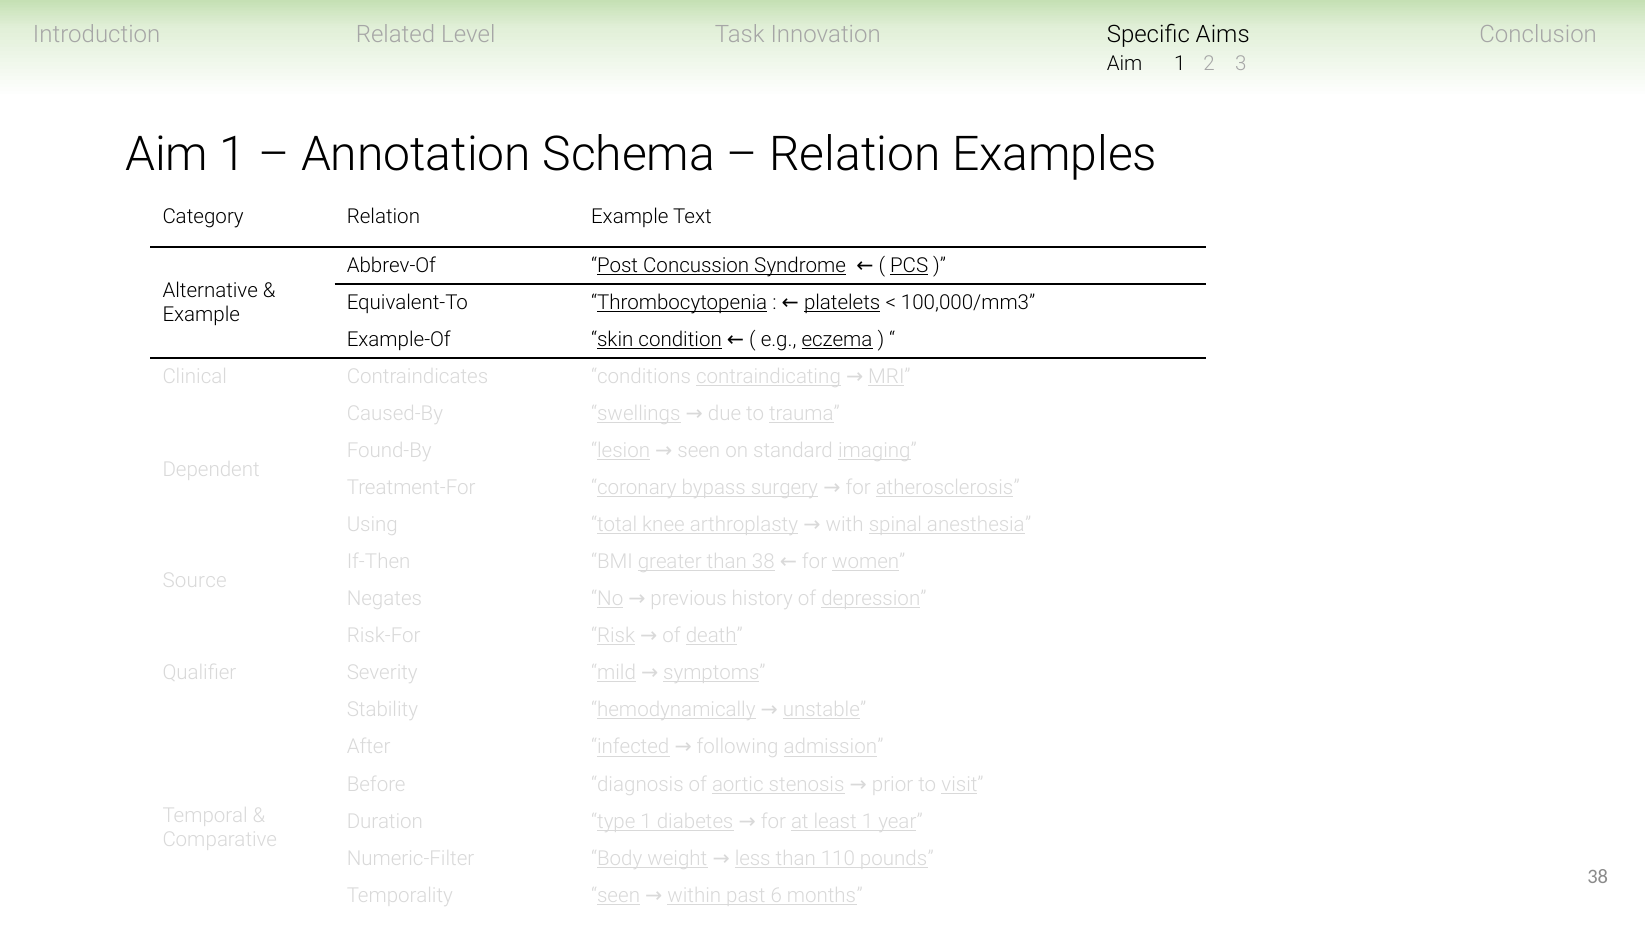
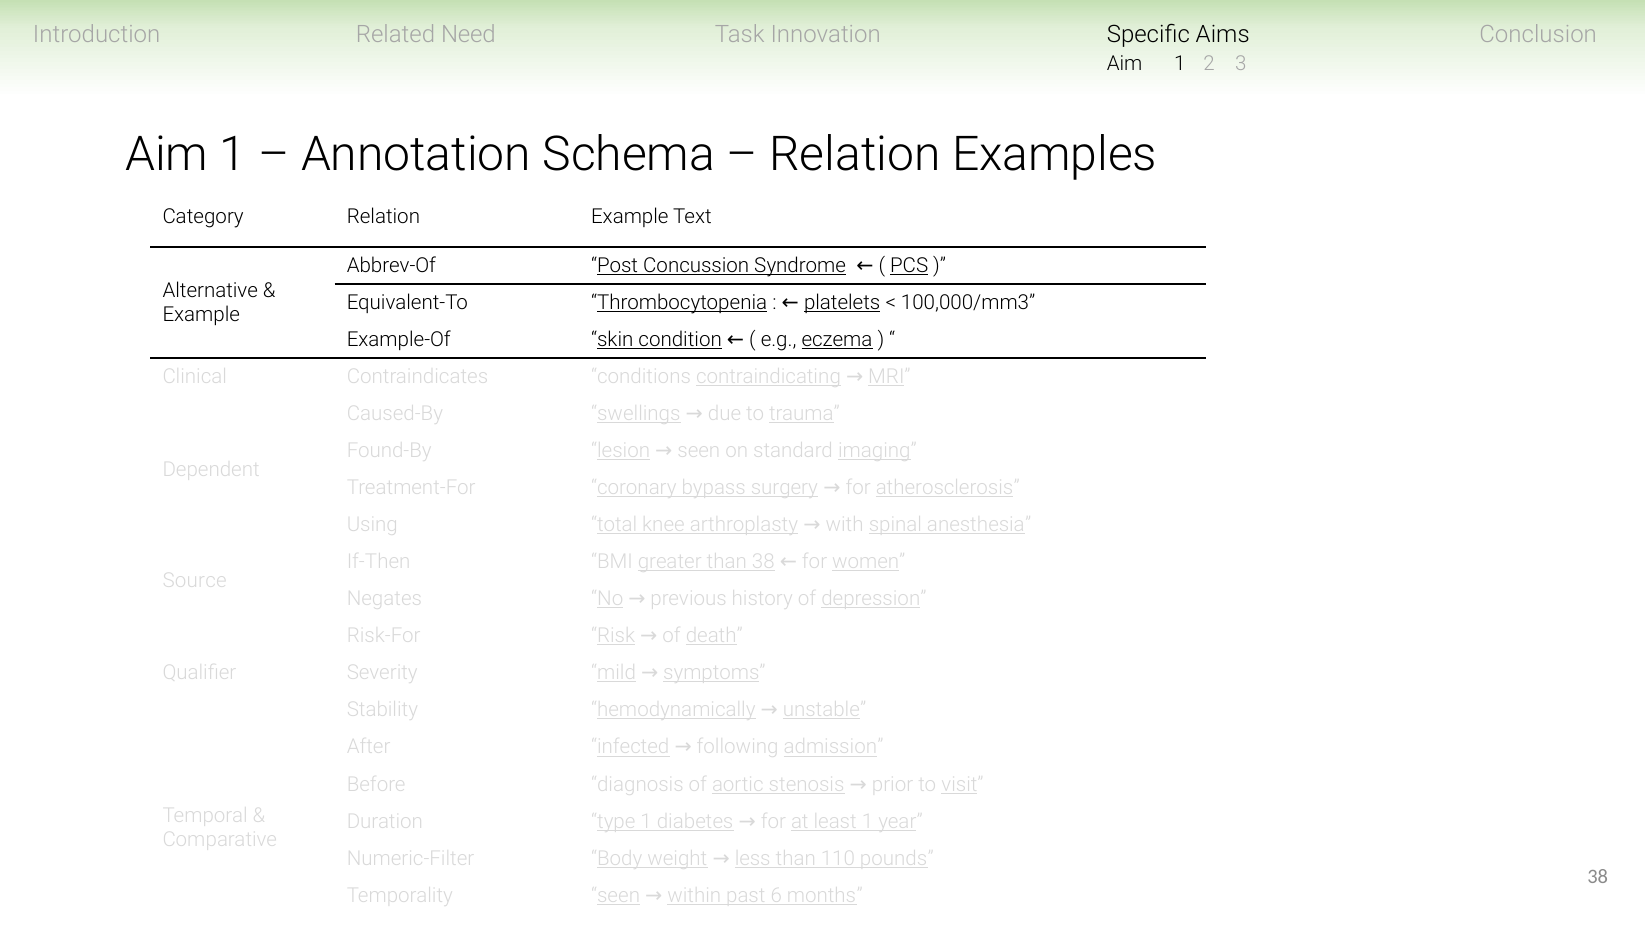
Level: Level -> Need
